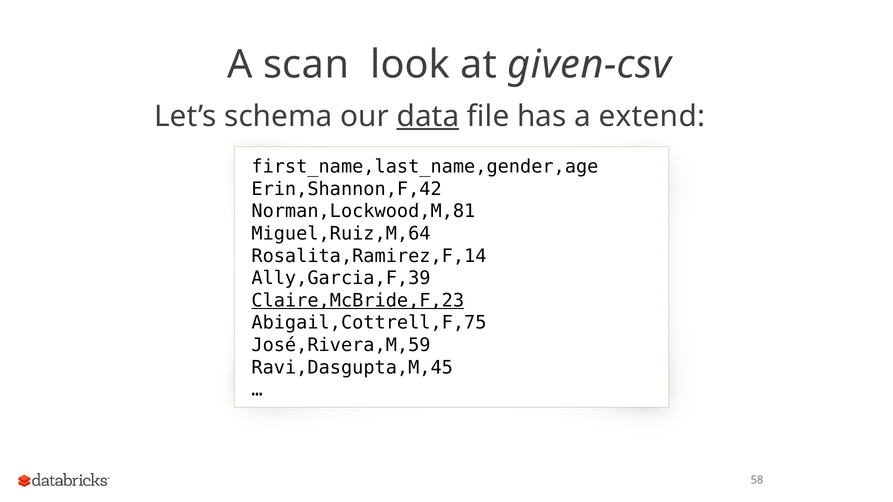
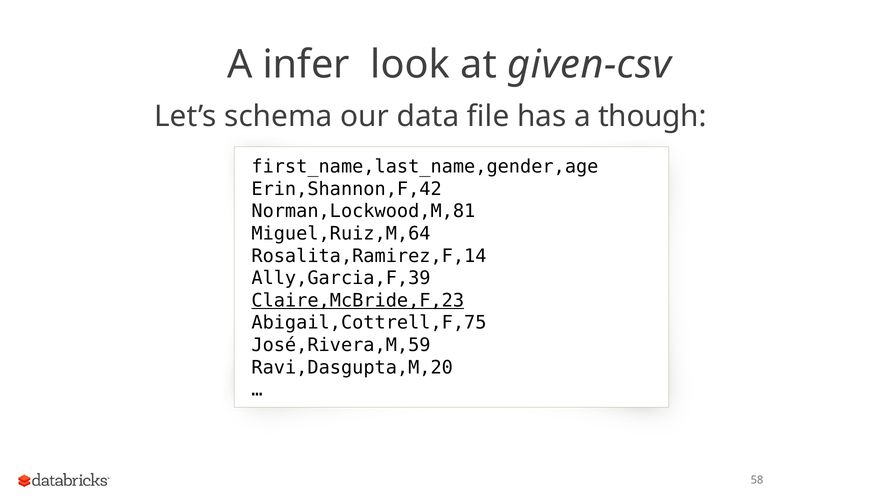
scan: scan -> infer
data underline: present -> none
extend: extend -> though
Ravi,Dasgupta,M,45: Ravi,Dasgupta,M,45 -> Ravi,Dasgupta,M,20
